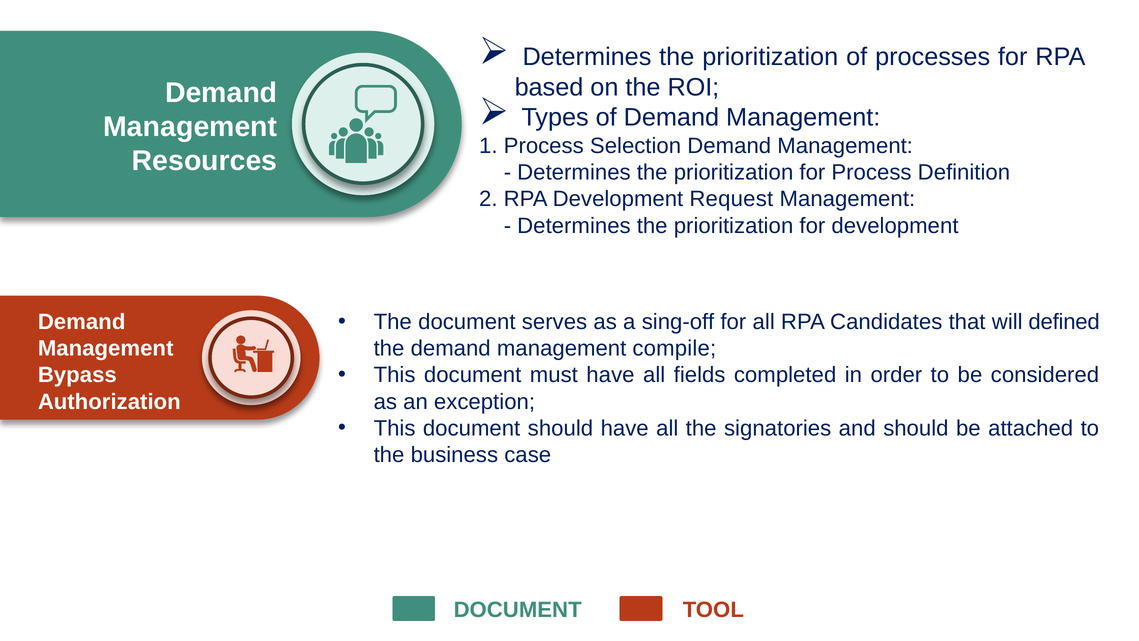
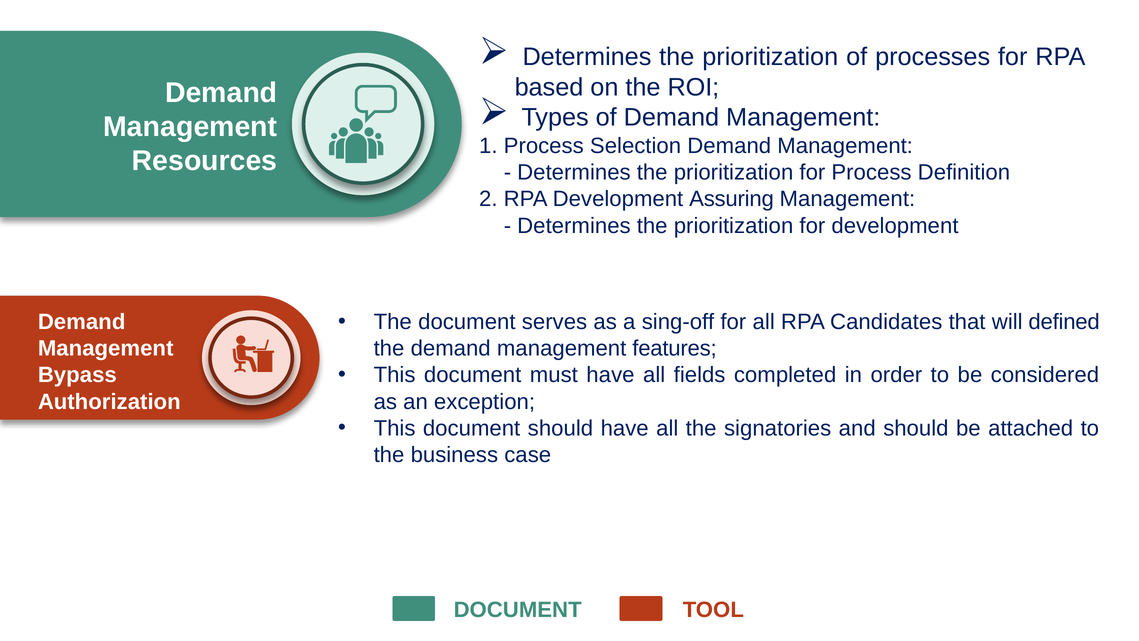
Request: Request -> Assuring
compile: compile -> features
